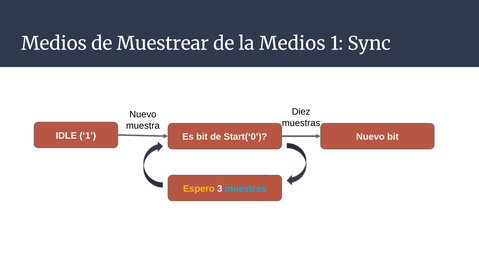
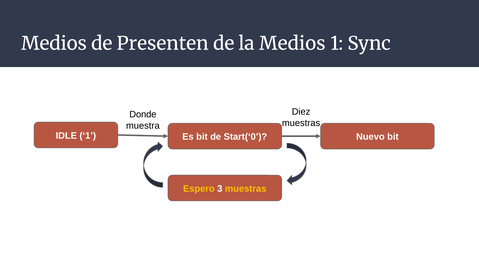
Muestrear: Muestrear -> Presenten
Nuevo at (143, 114): Nuevo -> Donde
muestras at (246, 188) colour: light blue -> yellow
